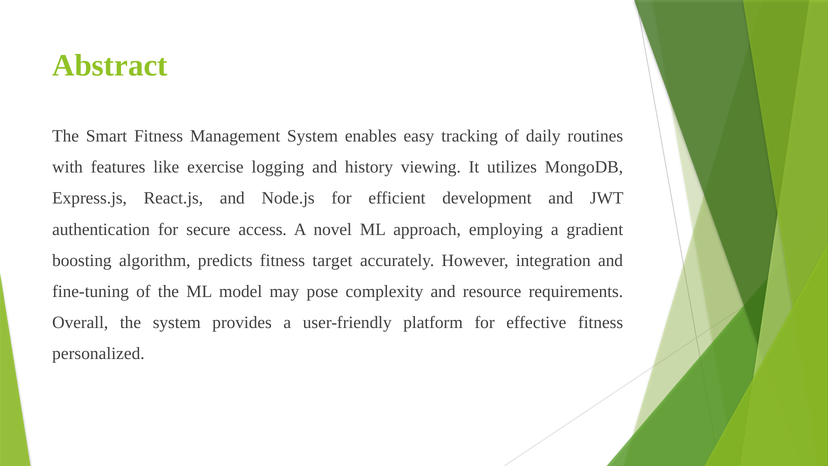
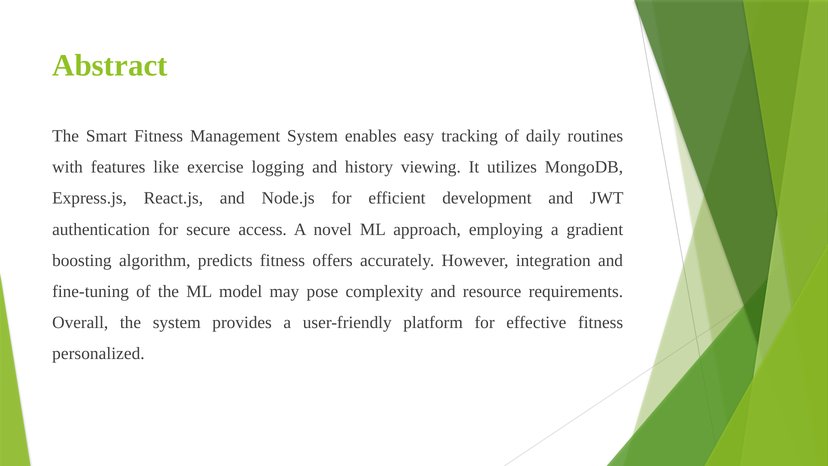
target: target -> offers
